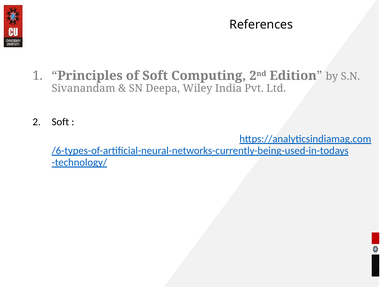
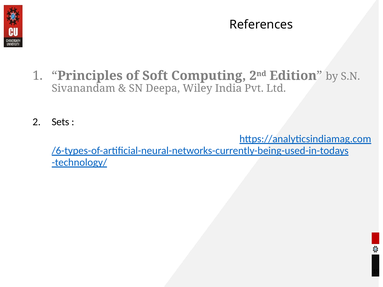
Soft at (60, 122): Soft -> Sets
